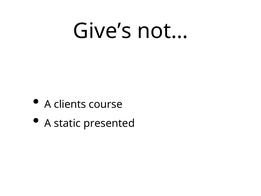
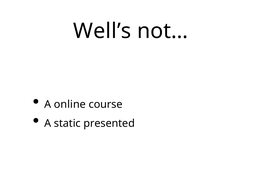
Give’s: Give’s -> Well’s
clients: clients -> online
